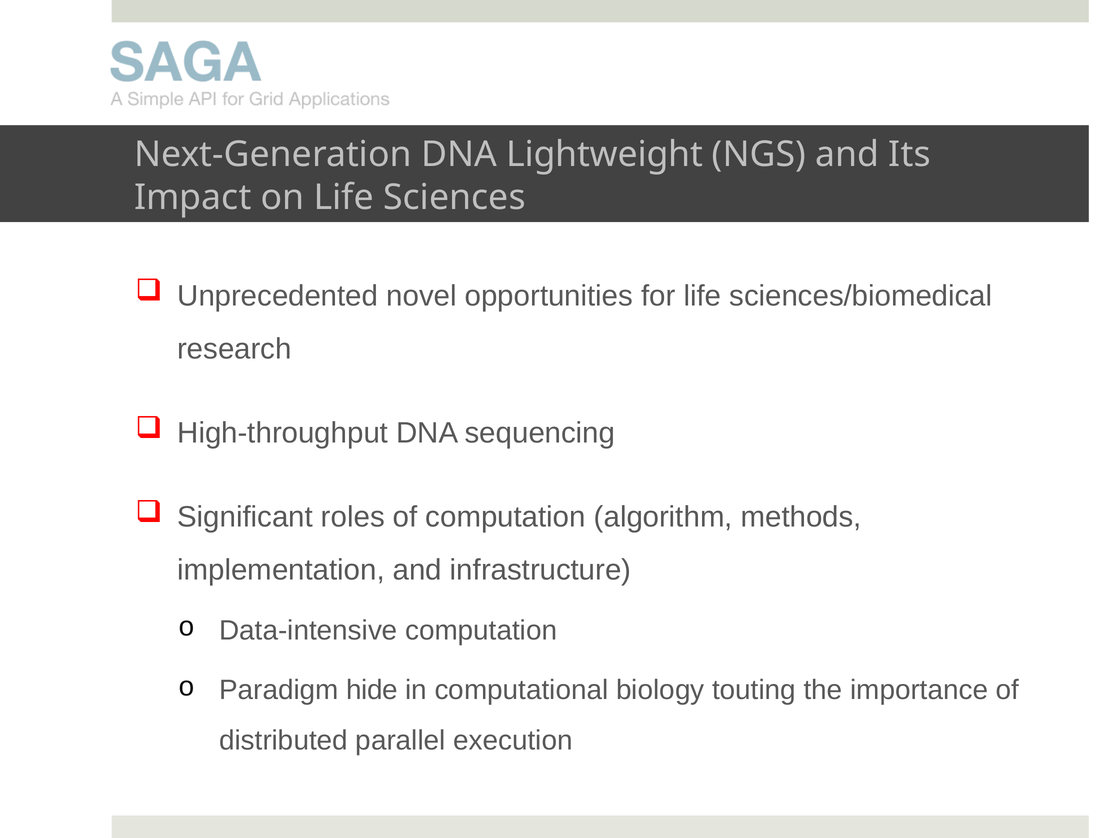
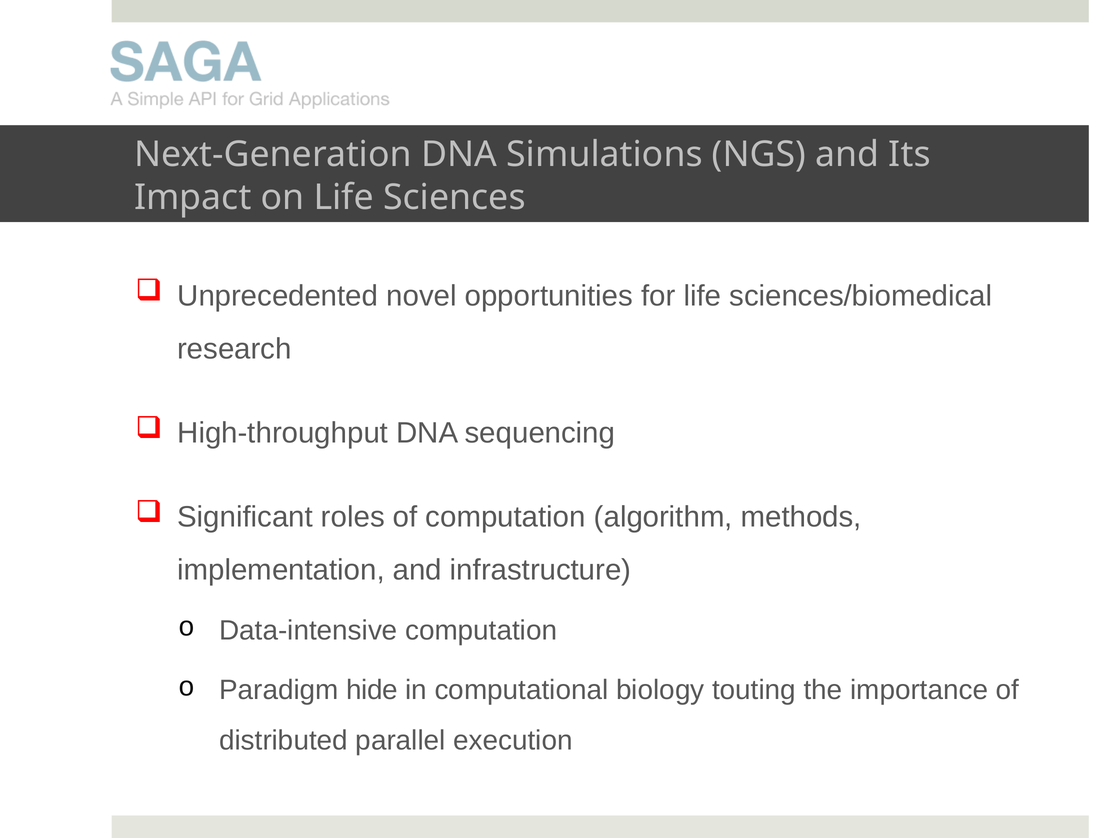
Lightweight: Lightweight -> Simulations
